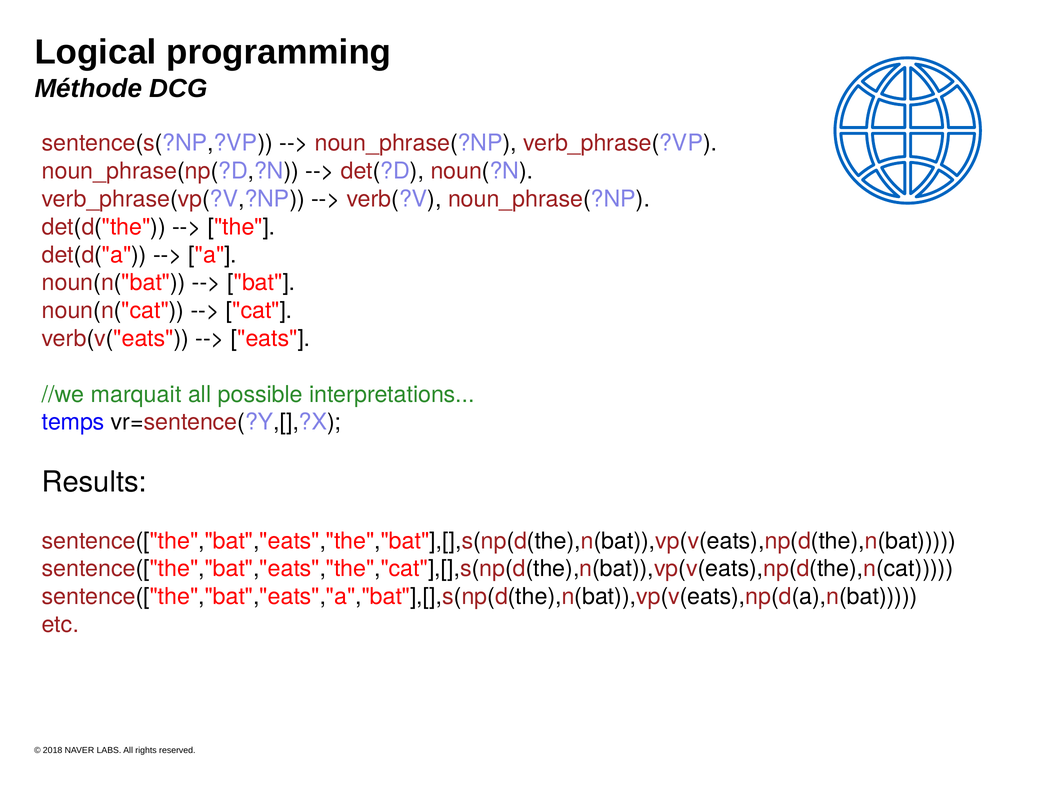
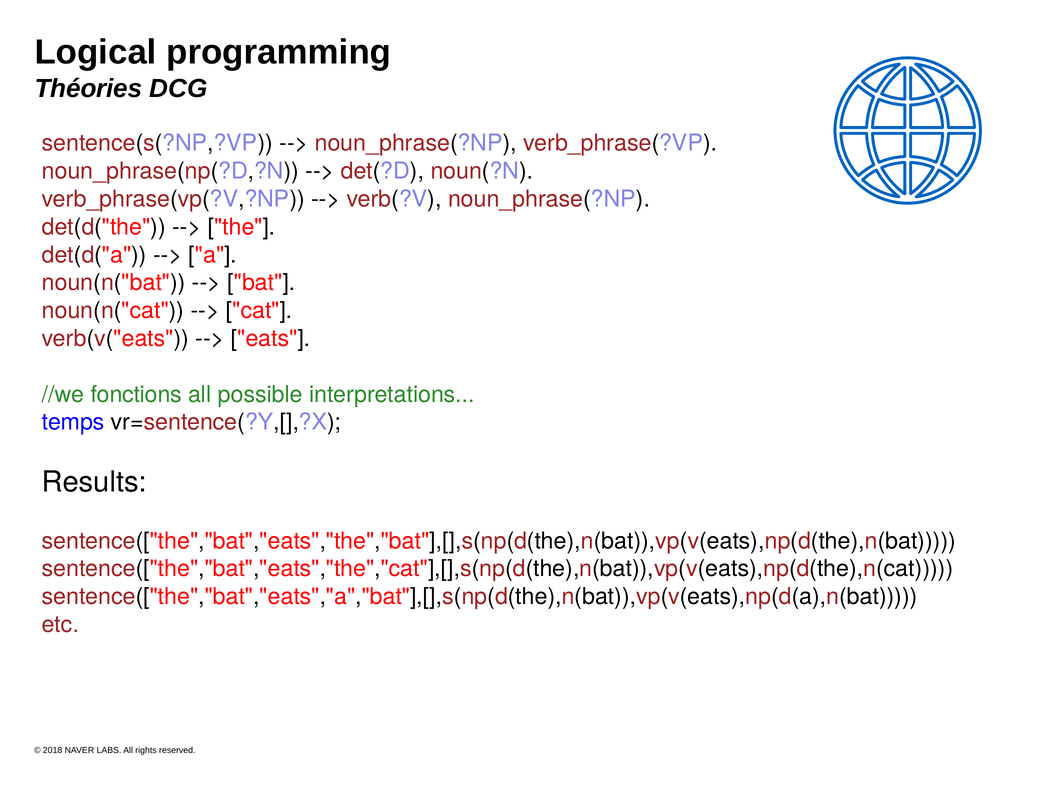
Méthode: Méthode -> Théories
marquait: marquait -> fonctions
